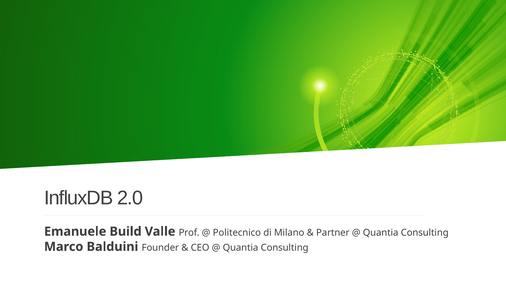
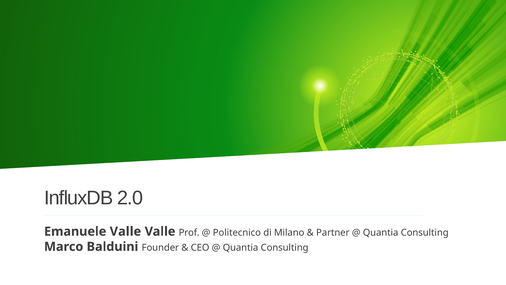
Emanuele Build: Build -> Valle
